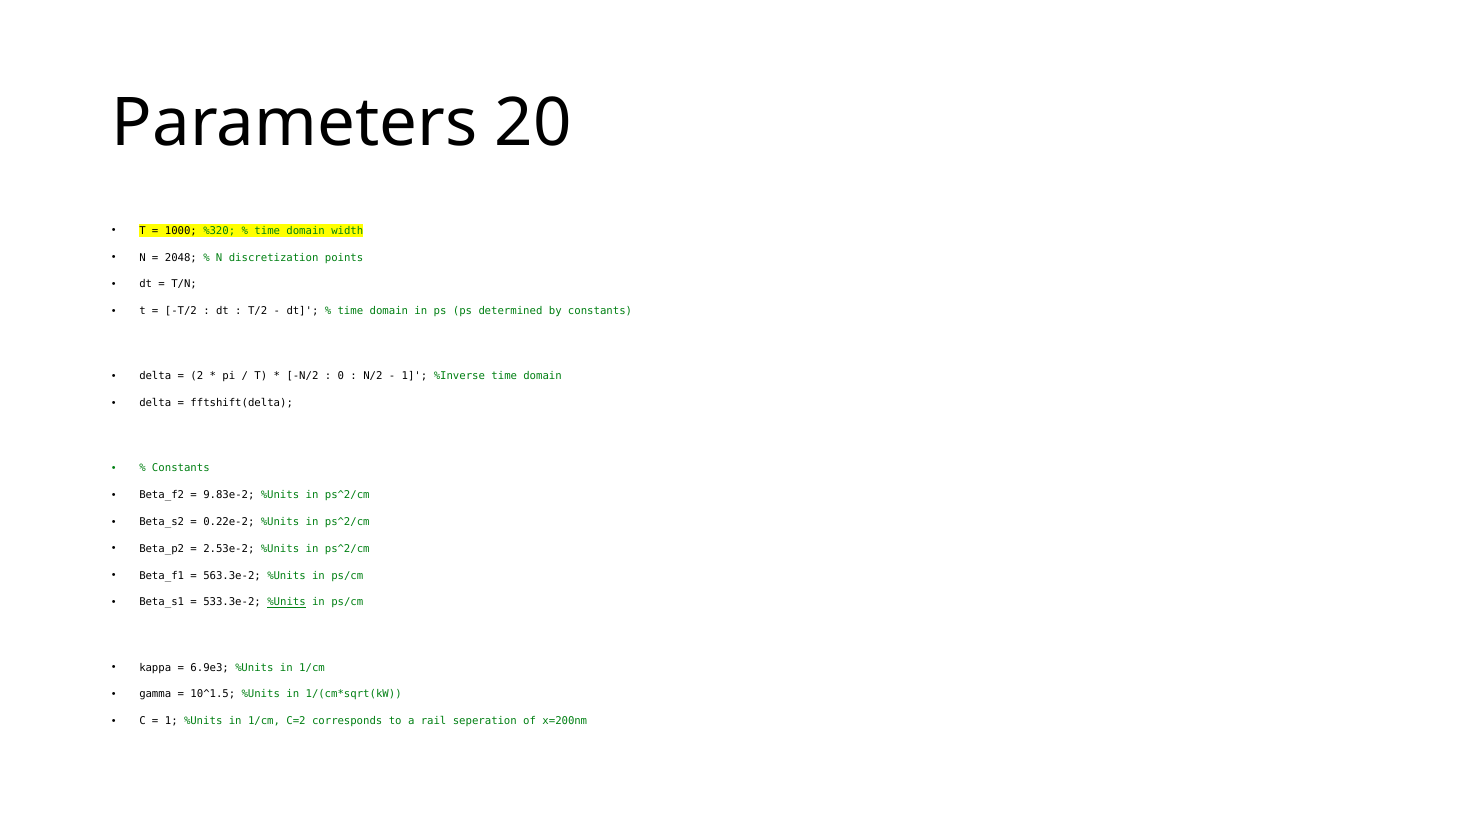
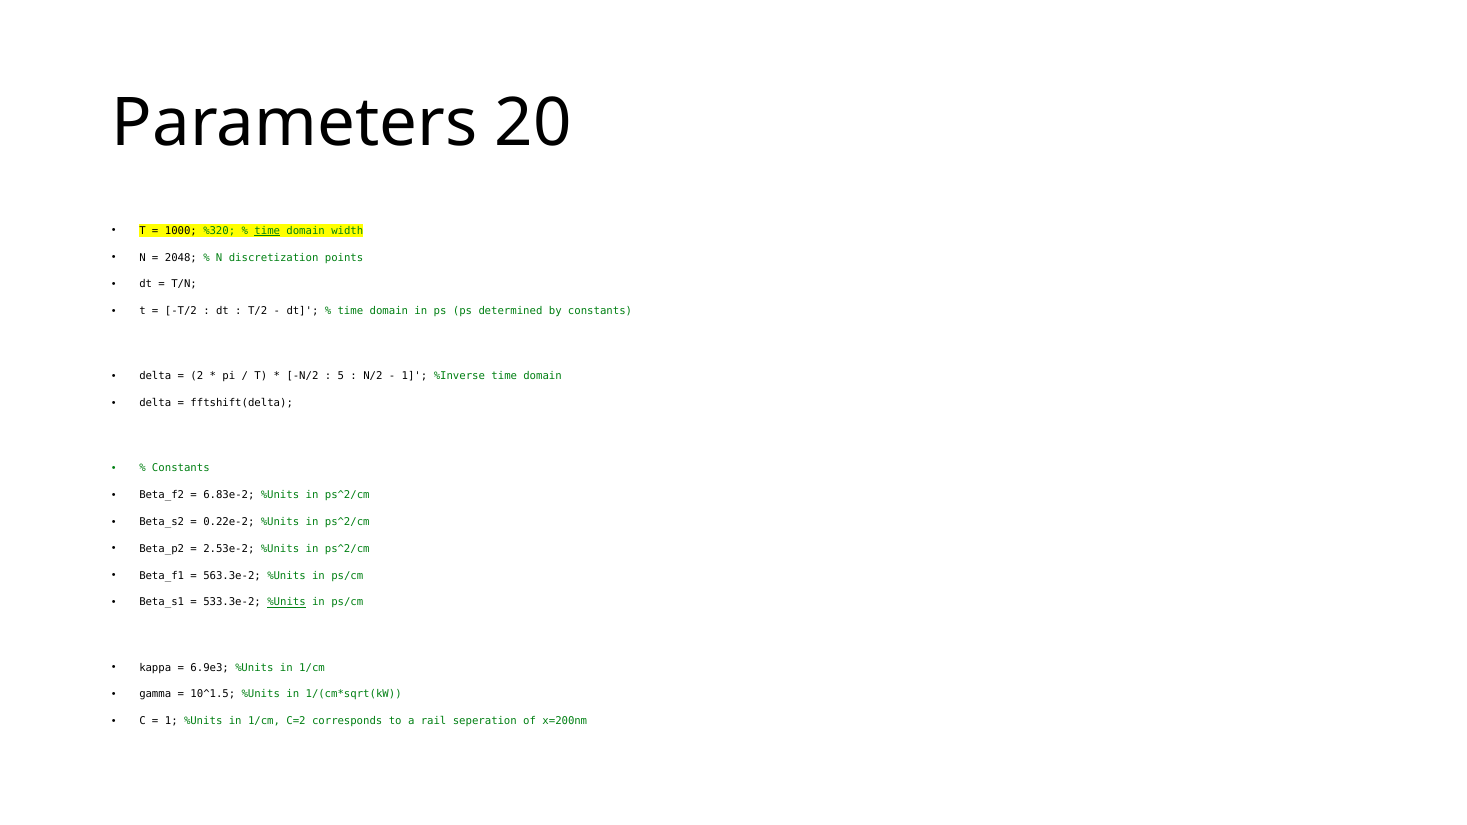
time at (267, 231) underline: none -> present
0: 0 -> 5
9.83e-2: 9.83e-2 -> 6.83e-2
